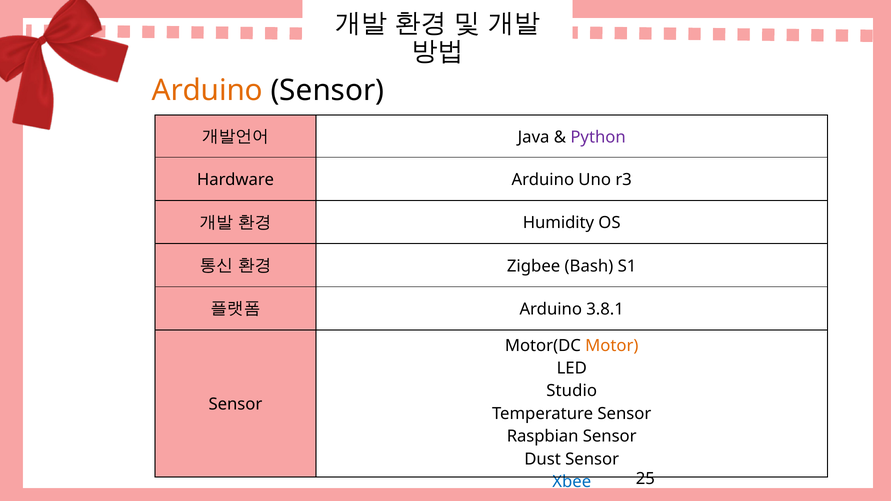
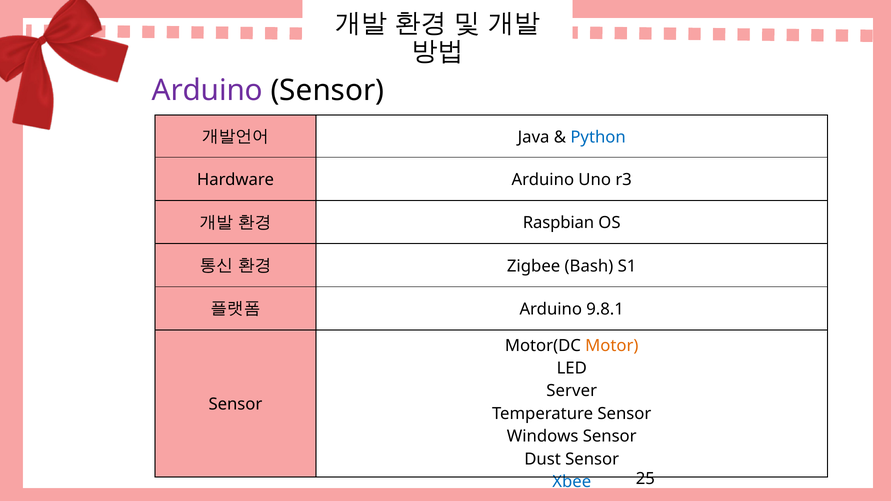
Arduino at (207, 90) colour: orange -> purple
Python colour: purple -> blue
Humidity: Humidity -> Raspbian
3.8.1: 3.8.1 -> 9.8.1
Studio: Studio -> Server
Raspbian: Raspbian -> Windows
